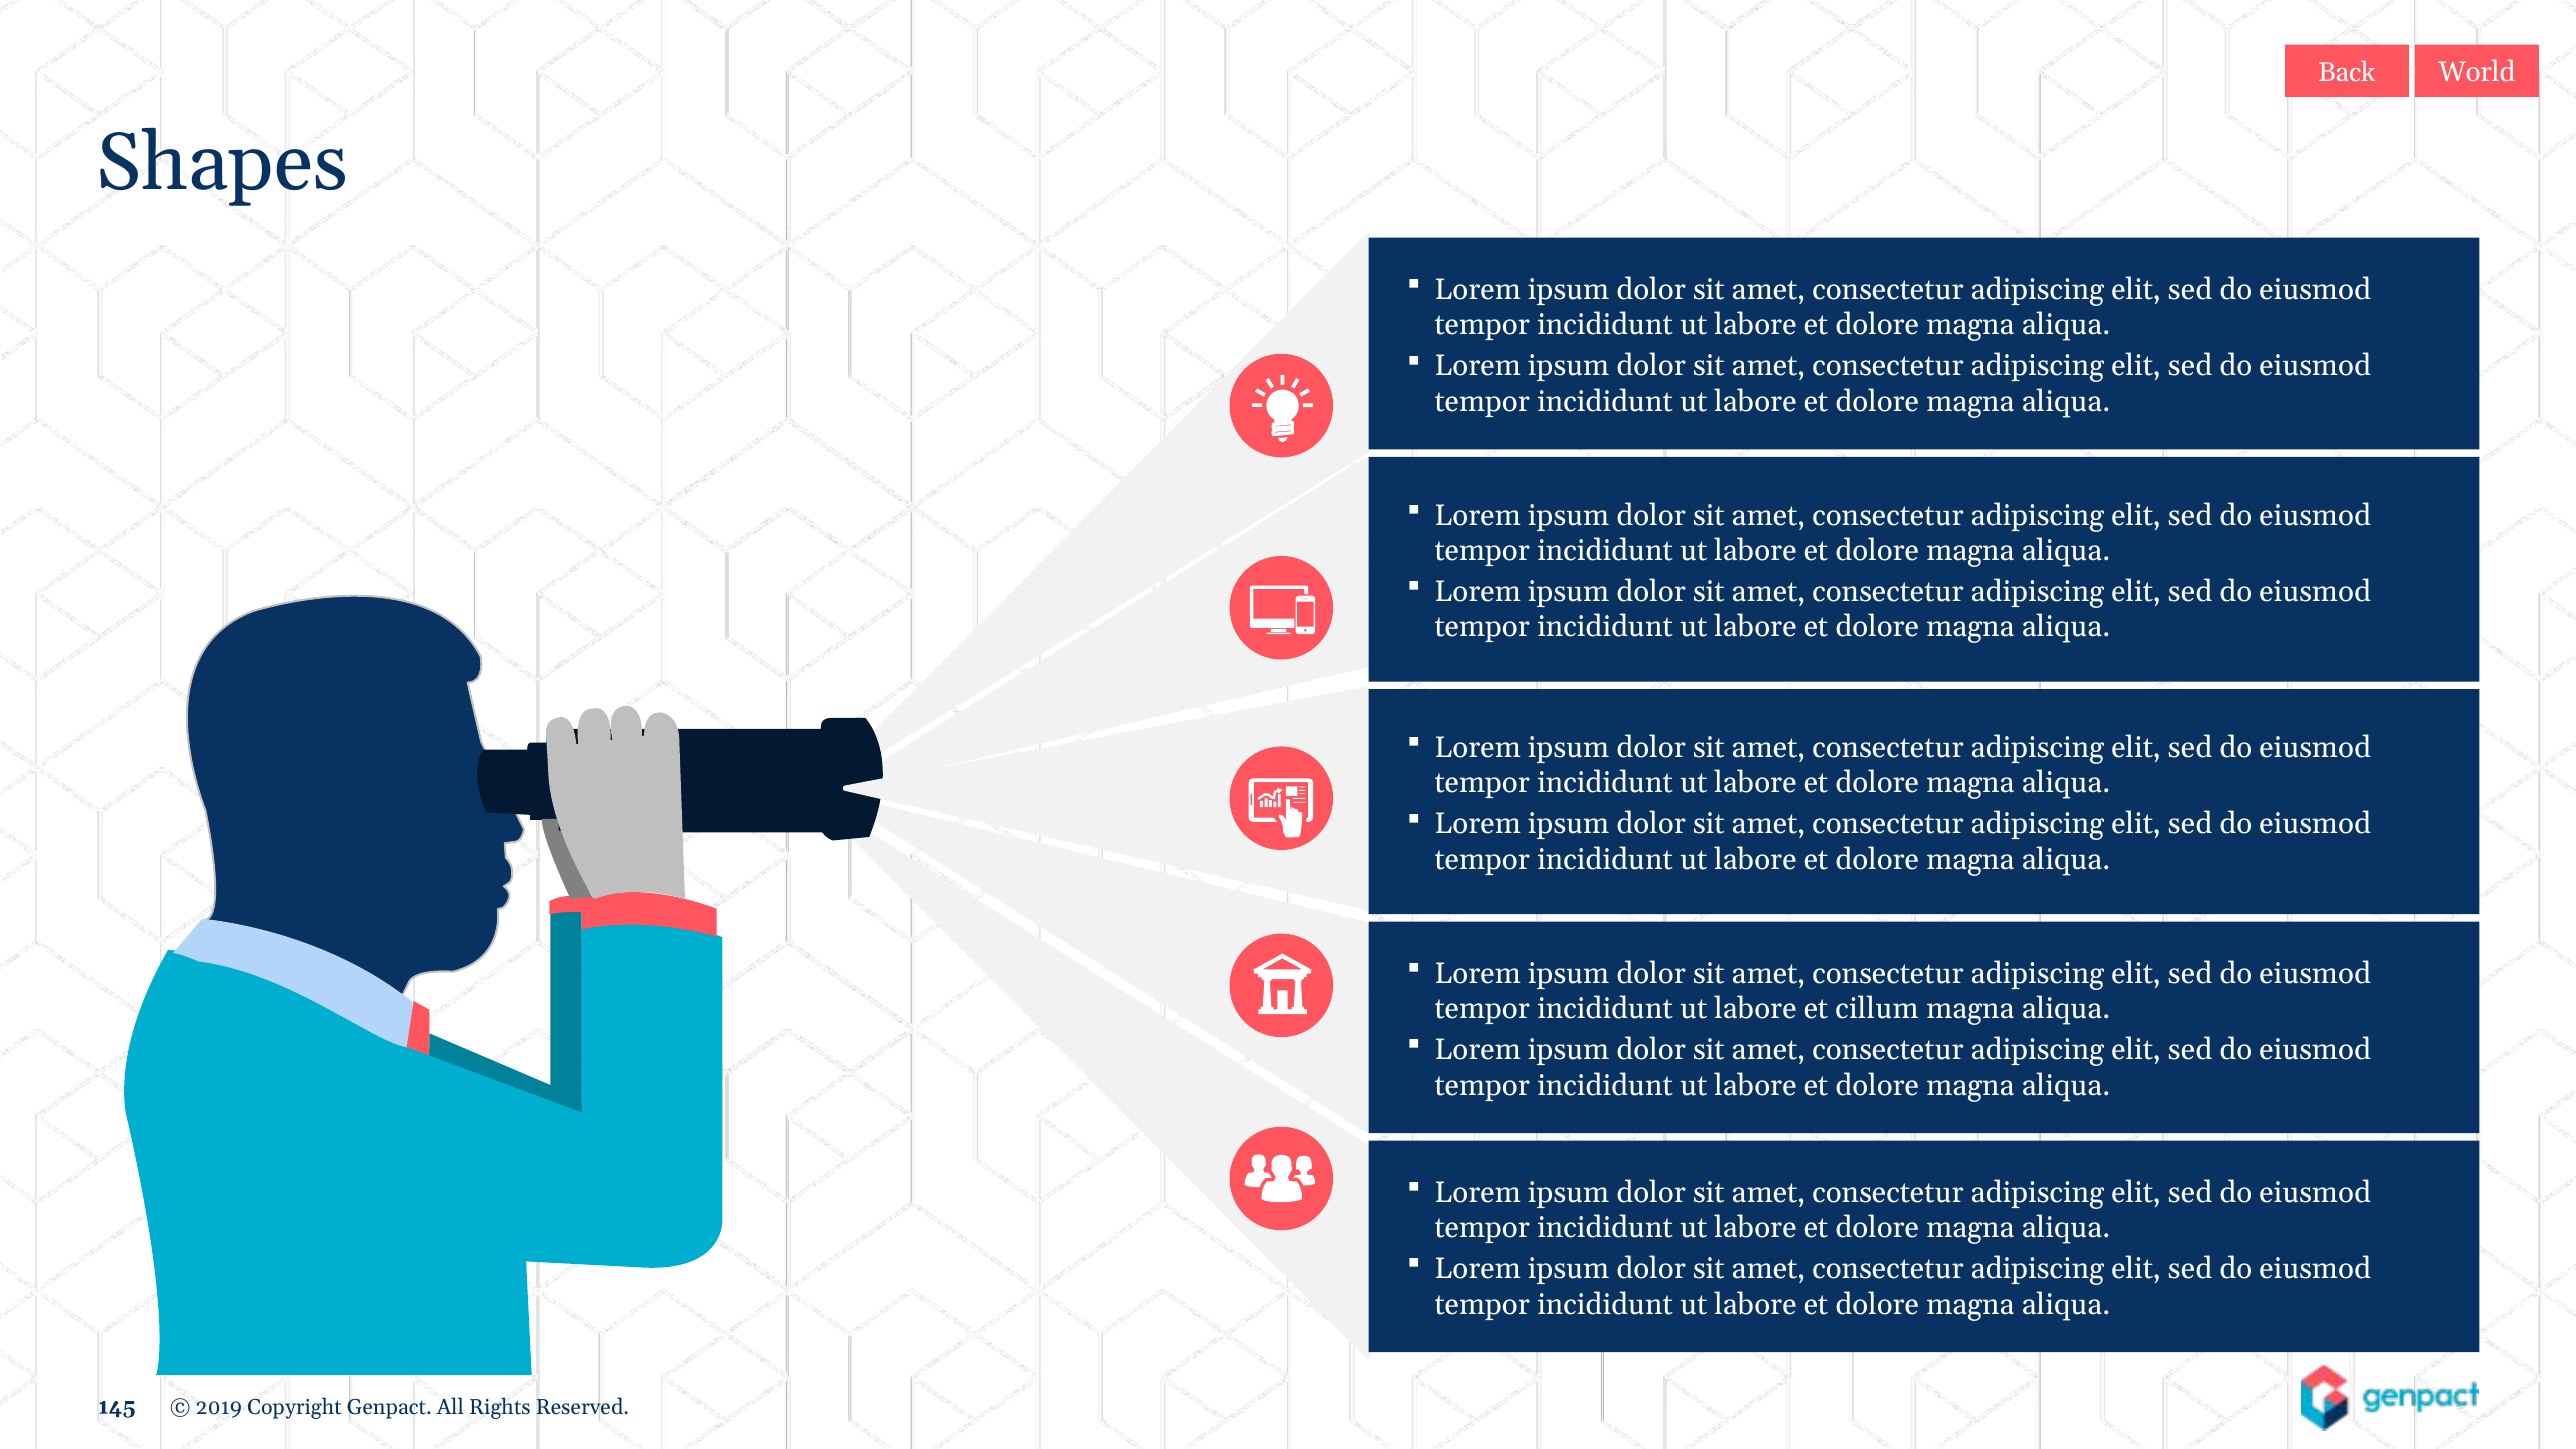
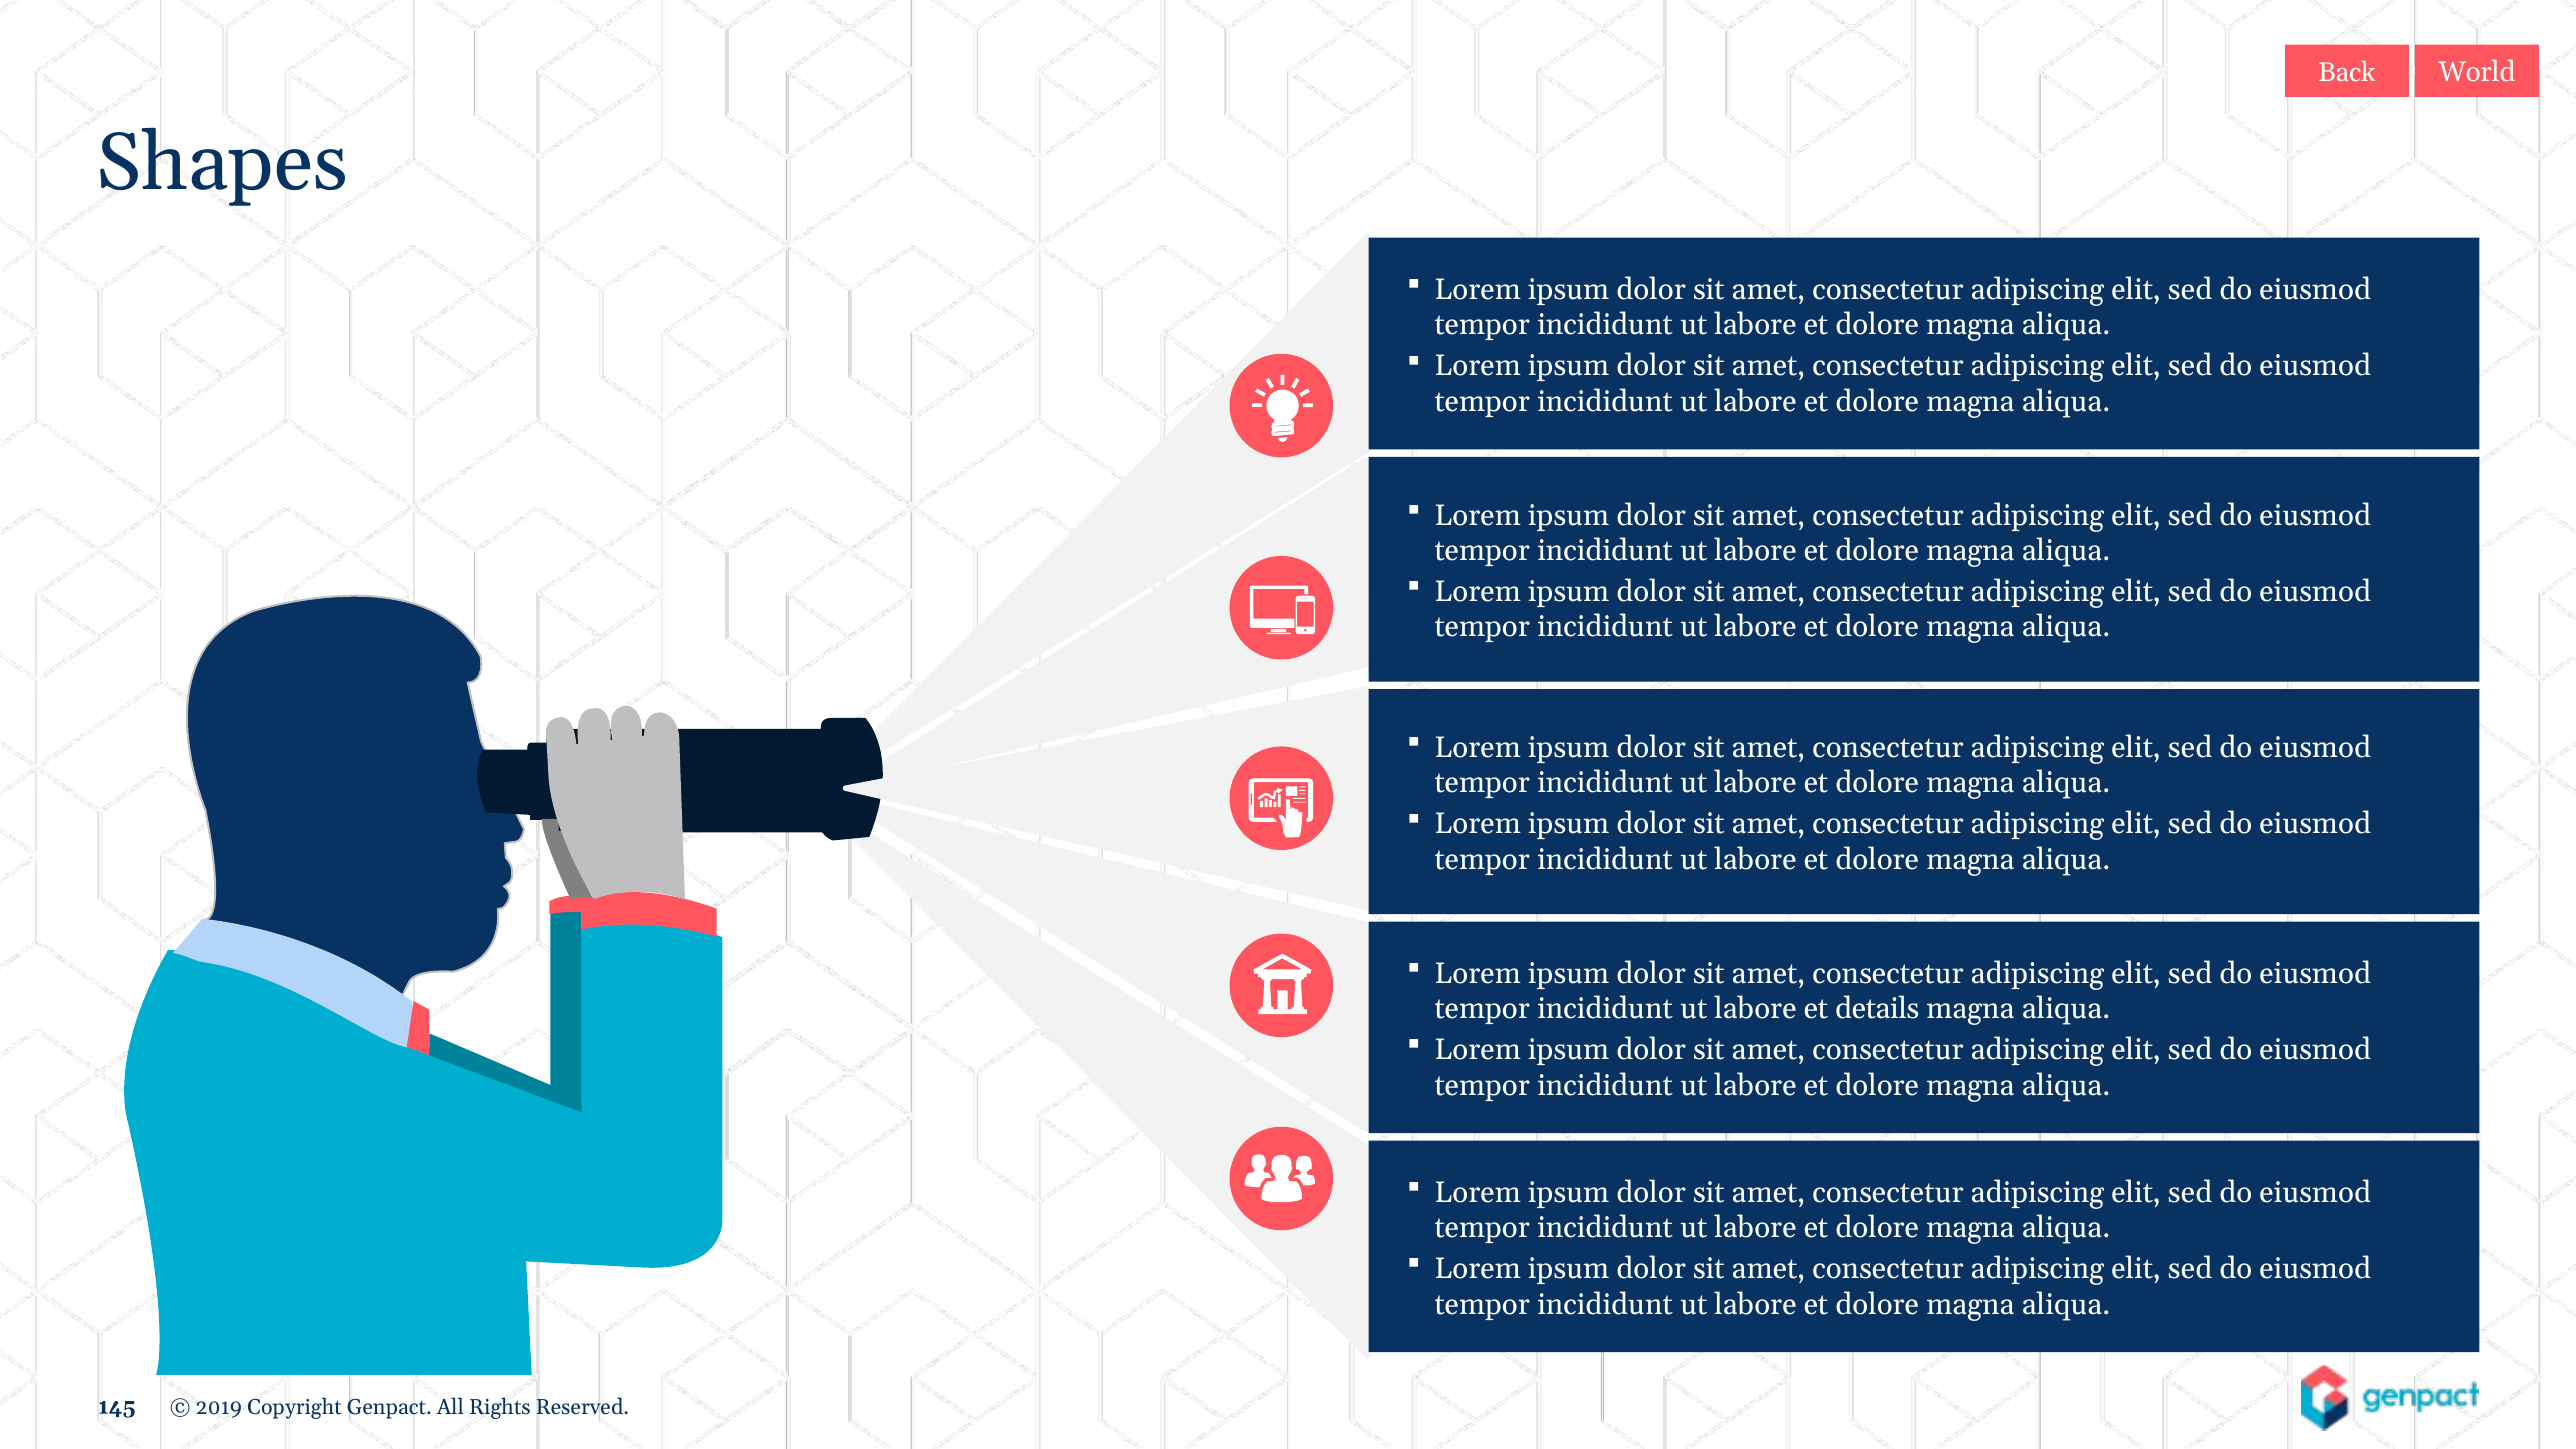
cillum: cillum -> details
